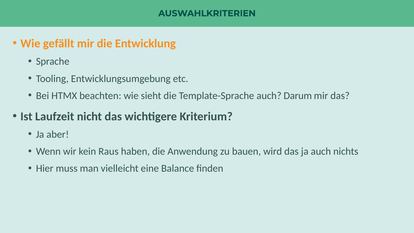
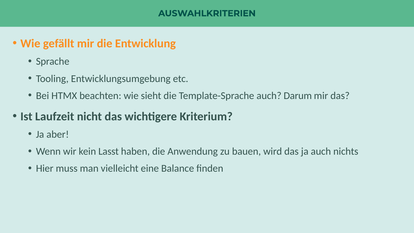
Raus: Raus -> Lasst
